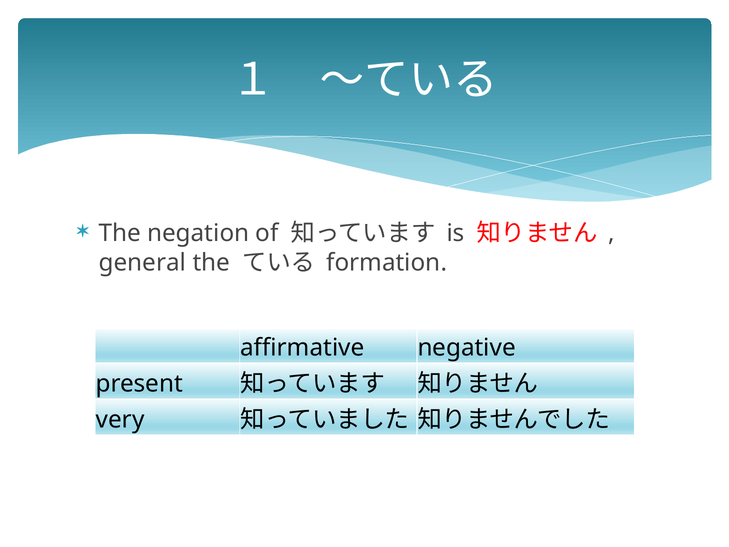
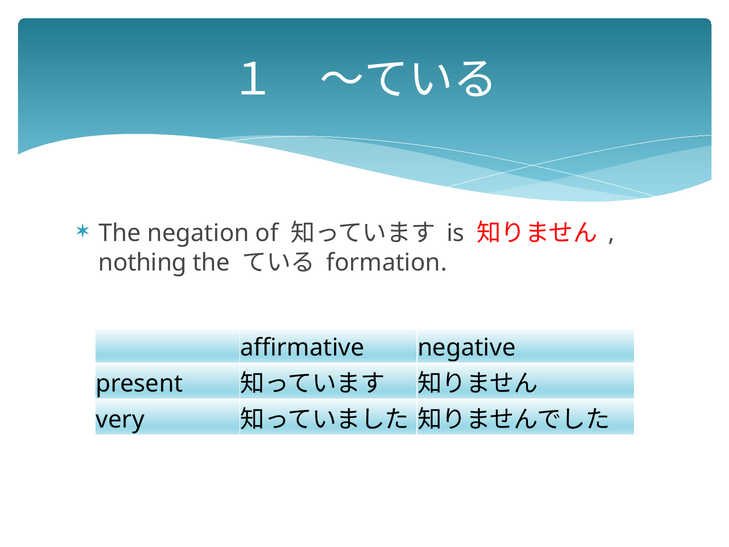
general: general -> nothing
